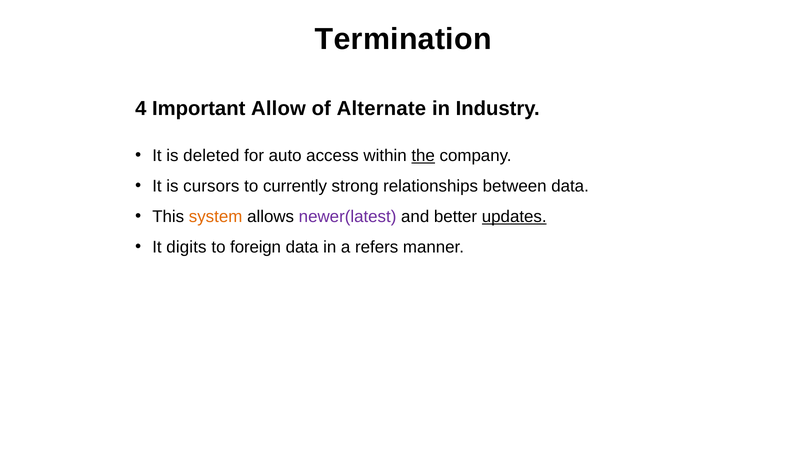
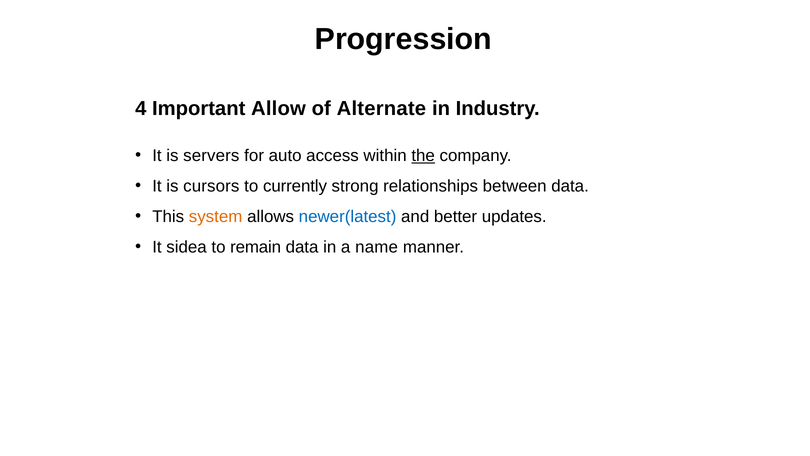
Termination: Termination -> Progression
deleted: deleted -> servers
newer(latest colour: purple -> blue
updates underline: present -> none
digits: digits -> sidea
foreign: foreign -> remain
refers: refers -> name
